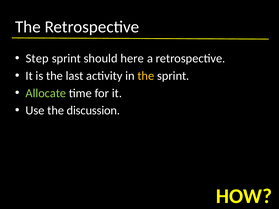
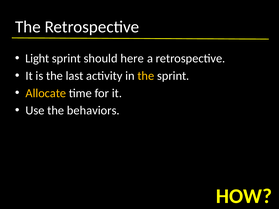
Step: Step -> Light
Allocate colour: light green -> yellow
discussion: discussion -> behaviors
